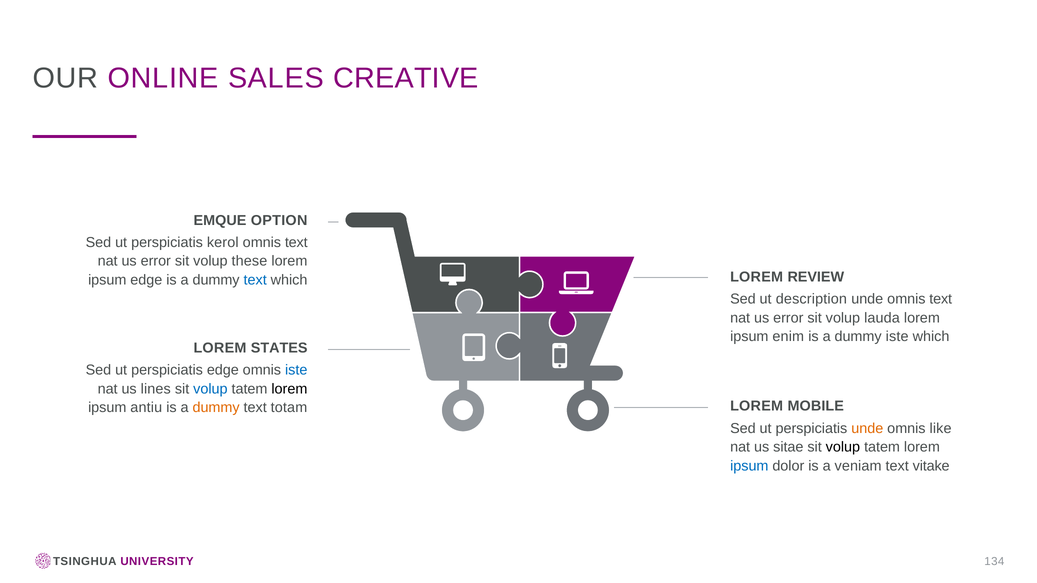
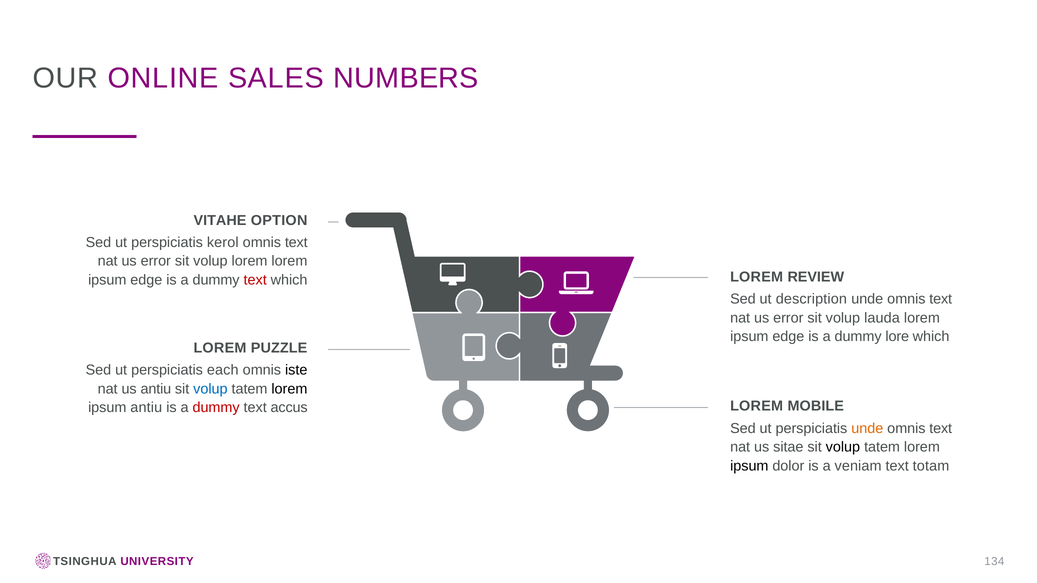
CREATIVE: CREATIVE -> NUMBERS
EMQUE: EMQUE -> VITAHE
volup these: these -> lorem
text at (255, 280) colour: blue -> red
enim at (788, 337): enim -> edge
dummy iste: iste -> lore
STATES: STATES -> PUZZLE
perspiciatis edge: edge -> each
iste at (296, 370) colour: blue -> black
us lines: lines -> antiu
dummy at (216, 408) colour: orange -> red
totam: totam -> accus
like at (941, 429): like -> text
ipsum at (749, 466) colour: blue -> black
vitake: vitake -> totam
